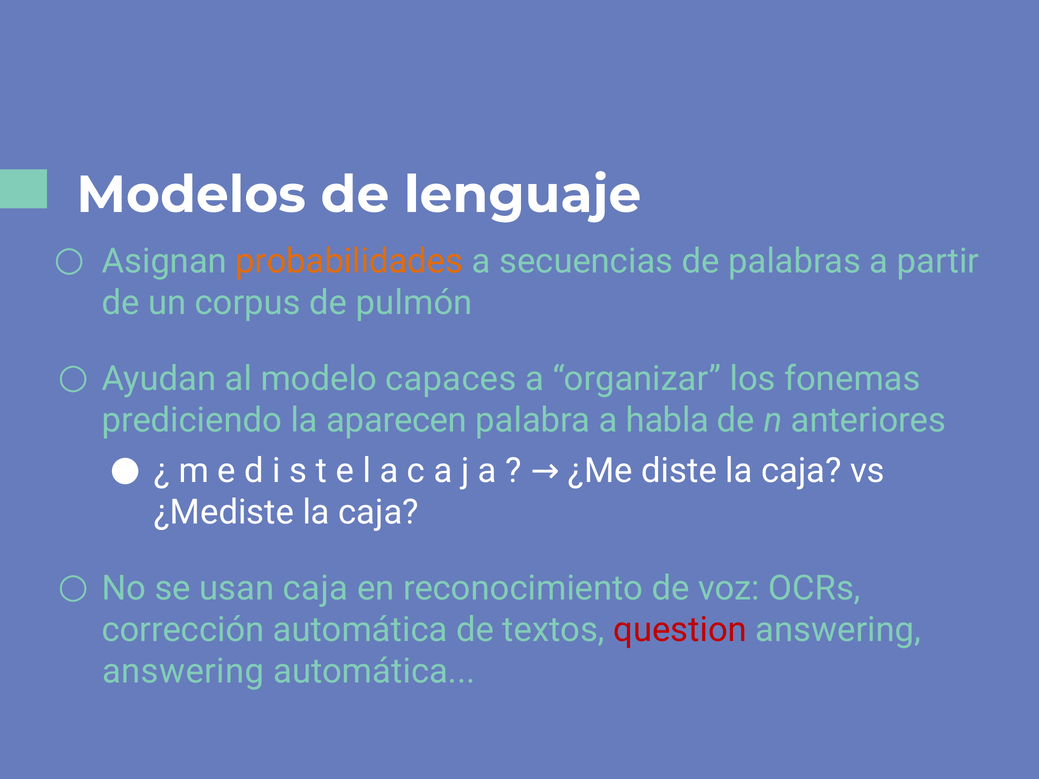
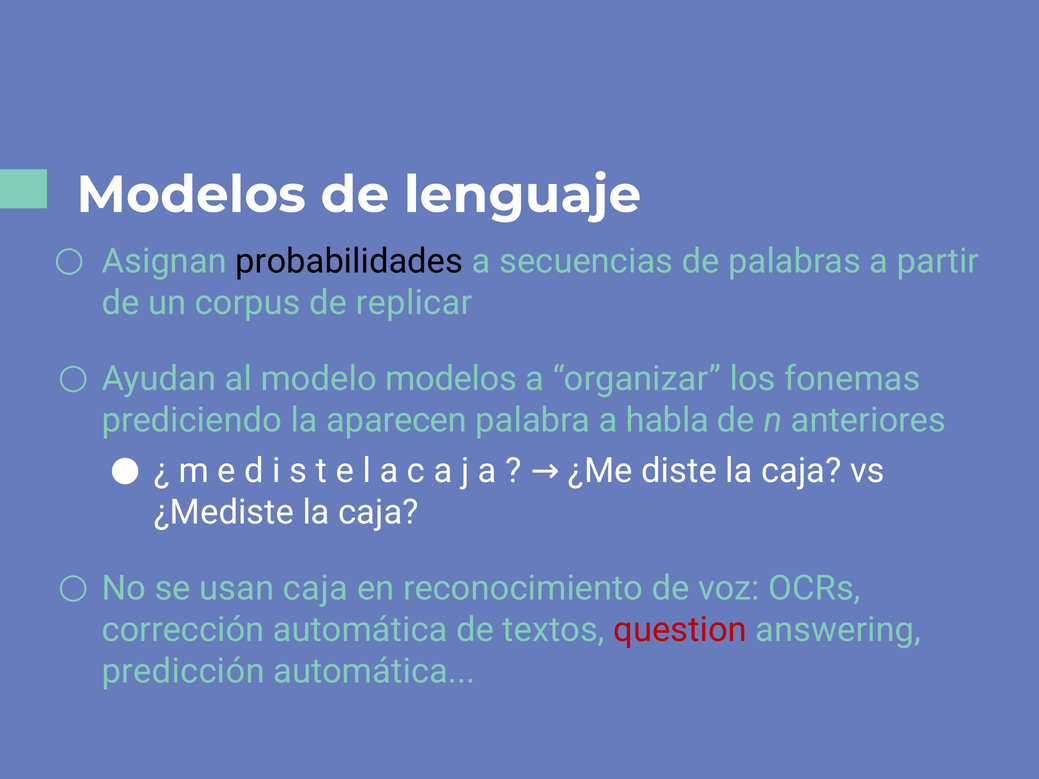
probabilidades colour: orange -> black
pulmón: pulmón -> replicar
modelo capaces: capaces -> modelos
answering at (183, 672): answering -> predicción
